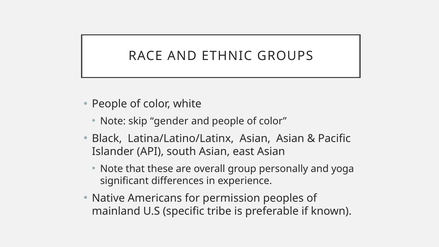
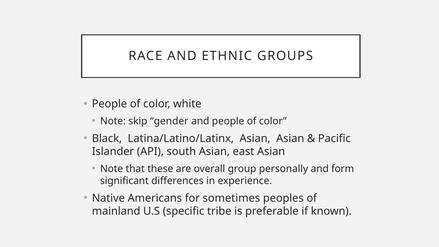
yoga: yoga -> form
permission: permission -> sometimes
